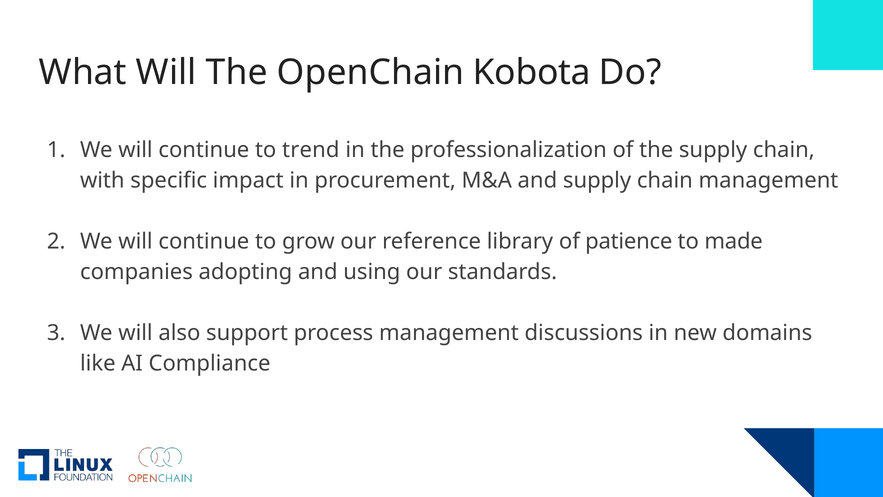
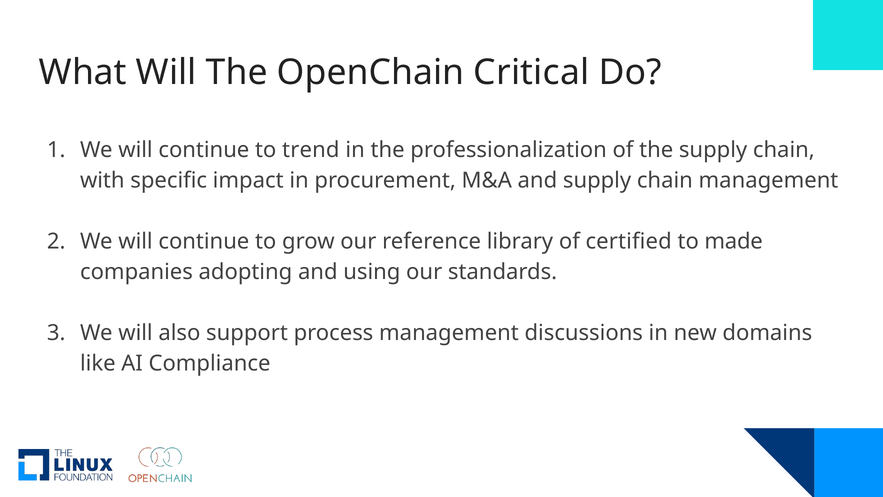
Kobota: Kobota -> Critical
patience: patience -> certified
